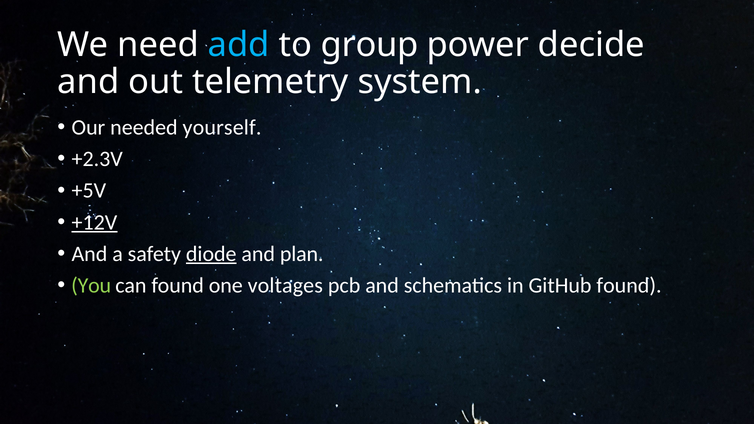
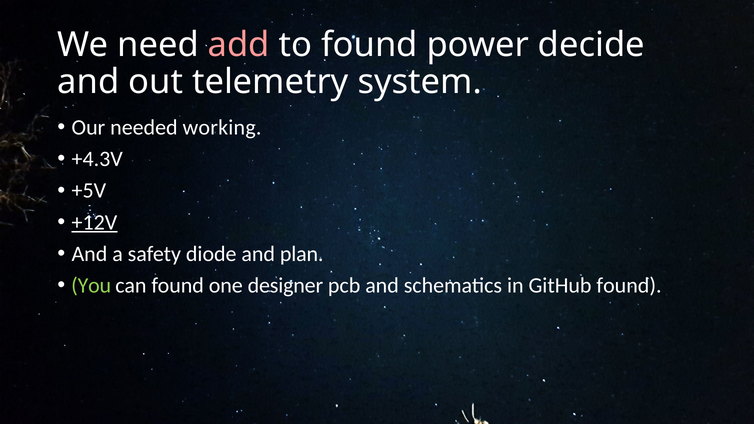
add colour: light blue -> pink
to group: group -> found
yourself: yourself -> working
+2.3V: +2.3V -> +4.3V
diode underline: present -> none
voltages: voltages -> designer
